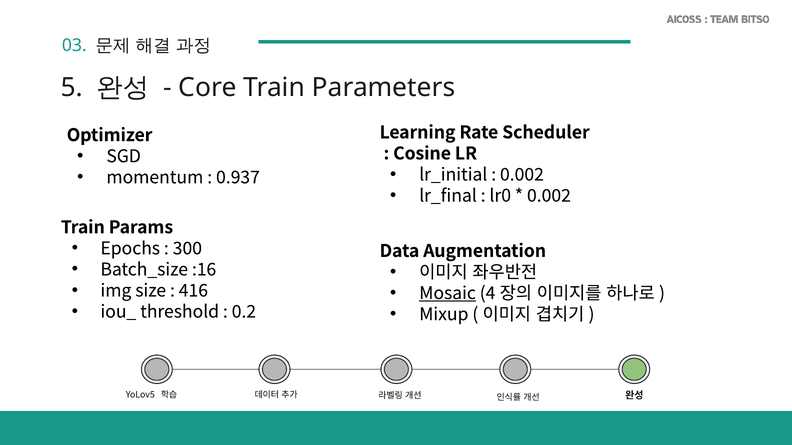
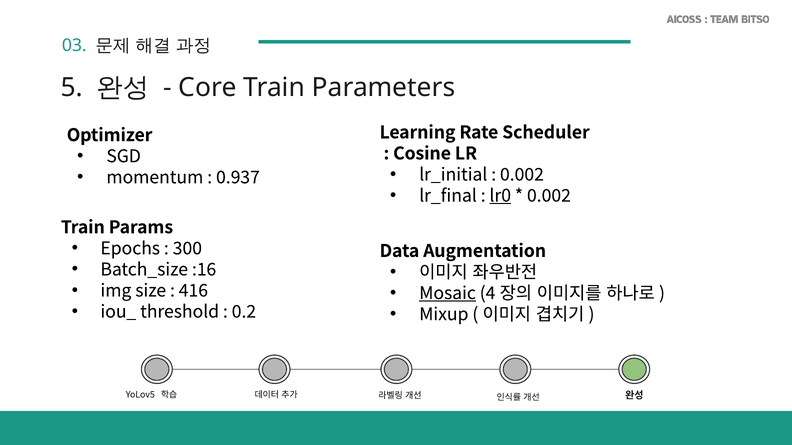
lr0 underline: none -> present
